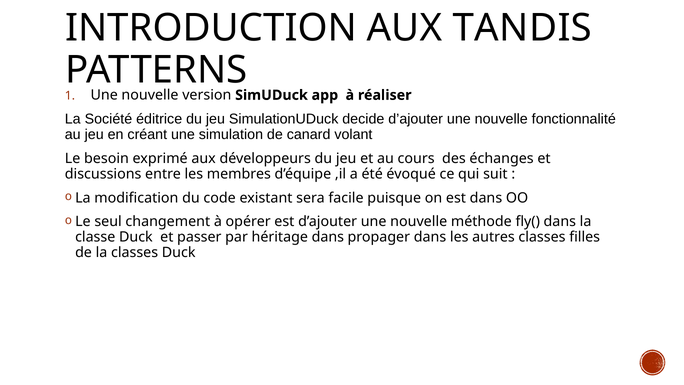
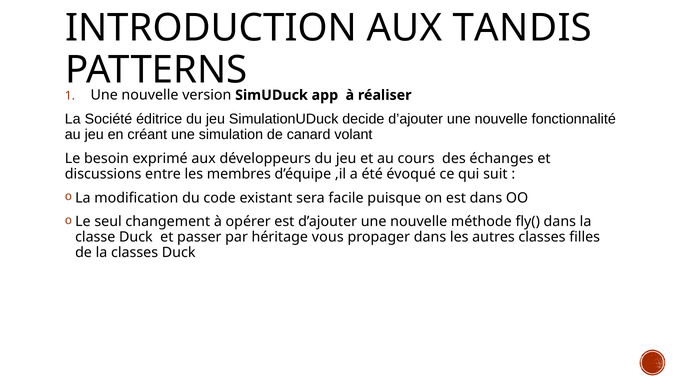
héritage dans: dans -> vous
